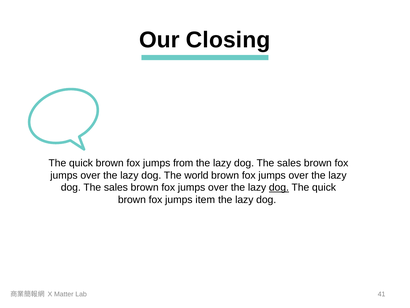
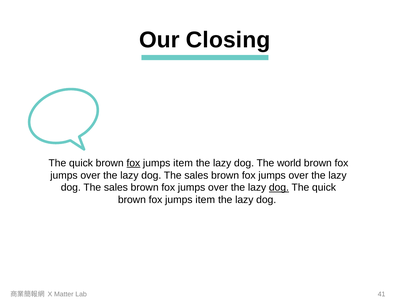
fox at (133, 163) underline: none -> present
from at (183, 163): from -> item
sales at (289, 163): sales -> world
world at (196, 175): world -> sales
